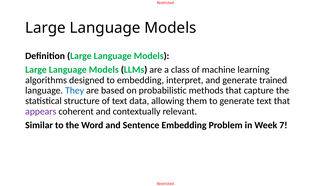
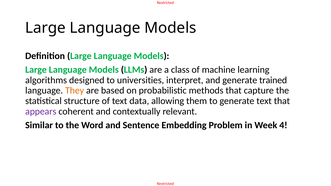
to embedding: embedding -> universities
They colour: blue -> orange
7: 7 -> 4
